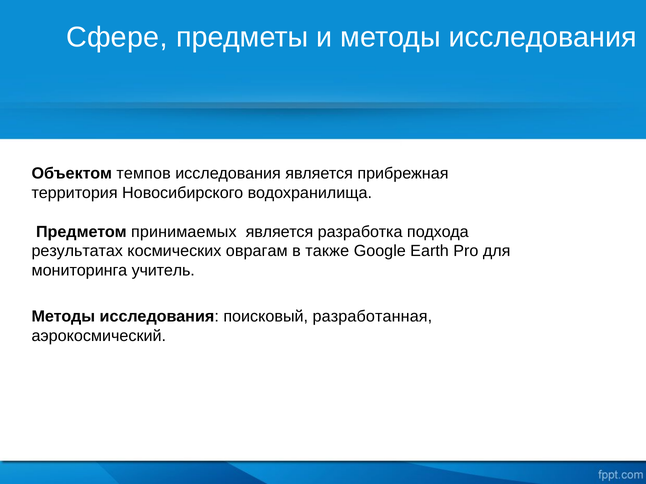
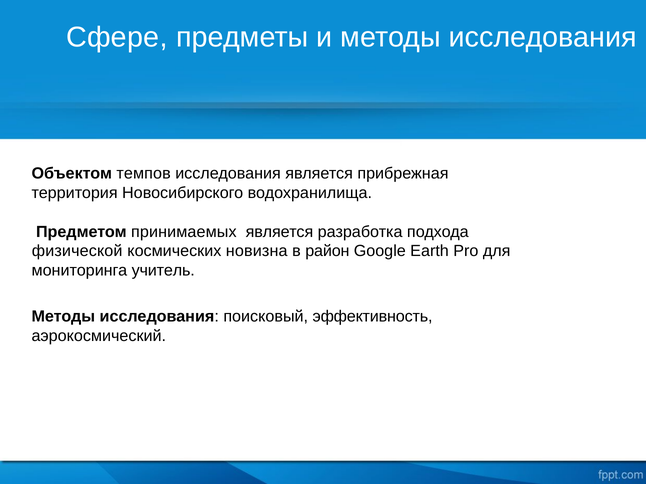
результатах: результатах -> физической
оврагам: оврагам -> новизна
также: также -> район
разработанная: разработанная -> эффективность
